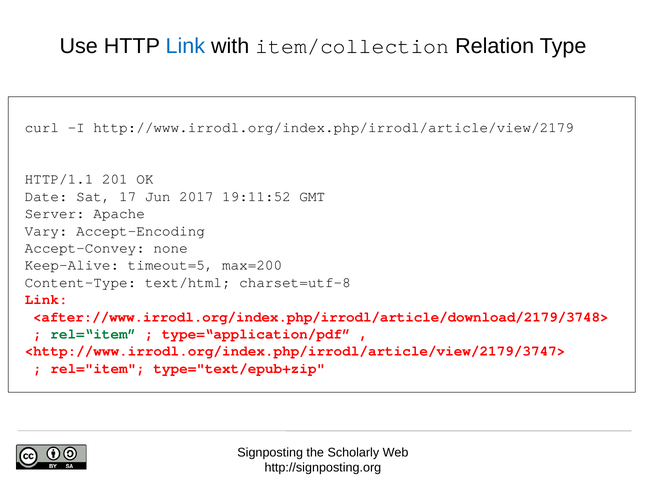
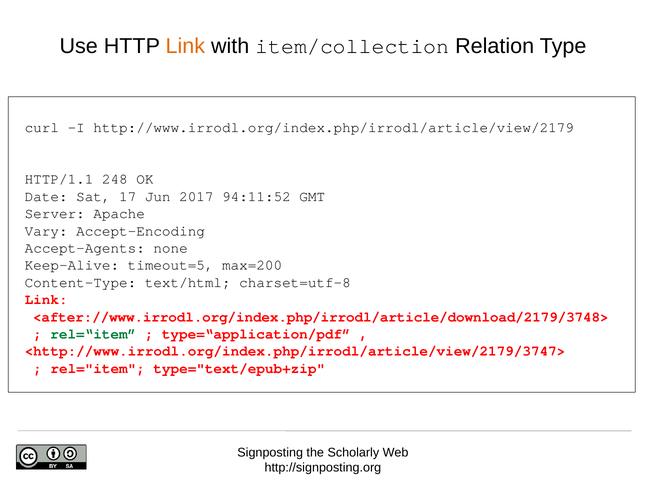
Link at (185, 46) colour: blue -> orange
201: 201 -> 248
19:11:52: 19:11:52 -> 94:11:52
Accept-Convey: Accept-Convey -> Accept-Agents
